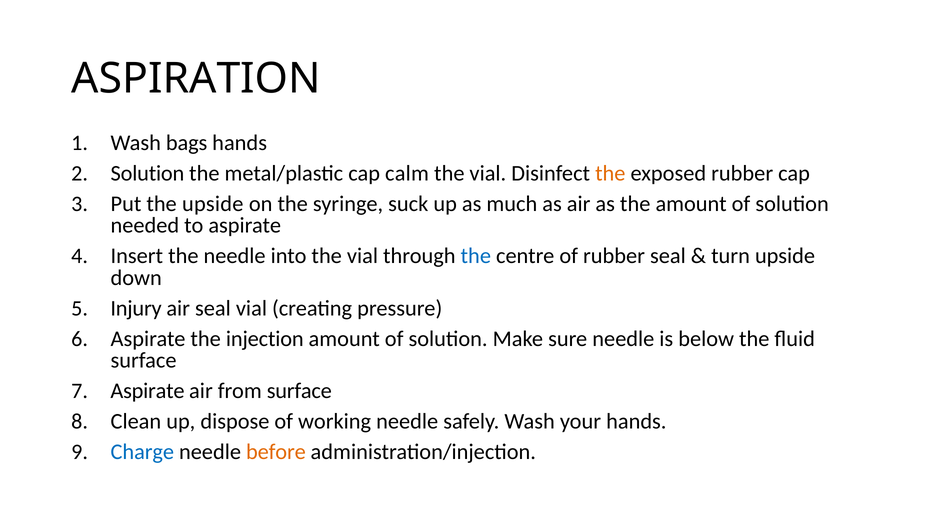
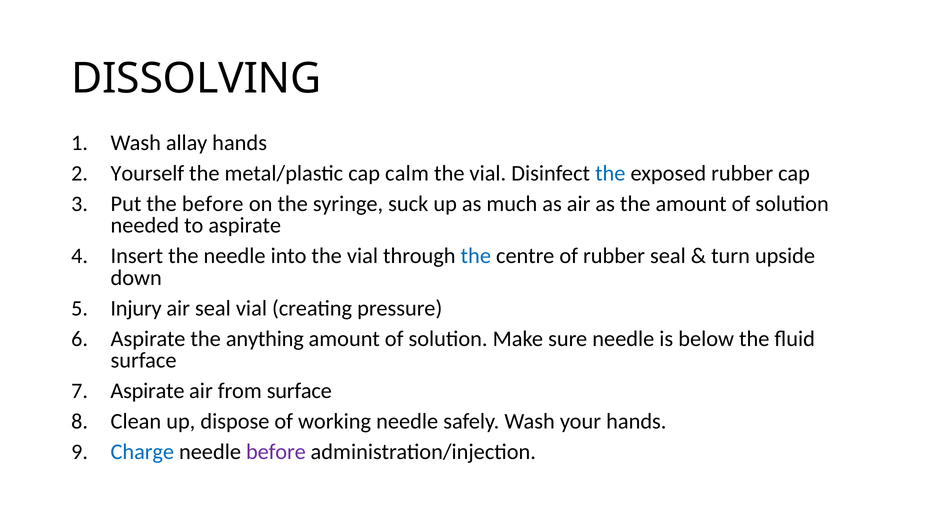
ASPIRATION: ASPIRATION -> DISSOLVING
bags: bags -> allay
Solution at (147, 174): Solution -> Yourself
the at (610, 174) colour: orange -> blue
the upside: upside -> before
injection: injection -> anything
before at (276, 452) colour: orange -> purple
